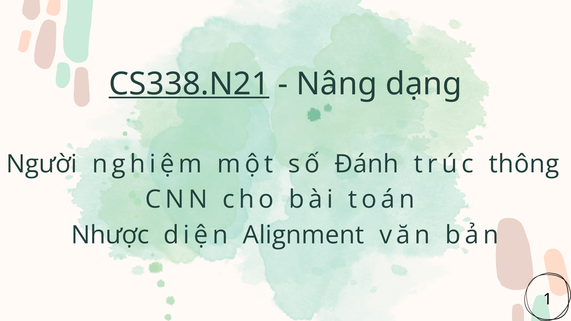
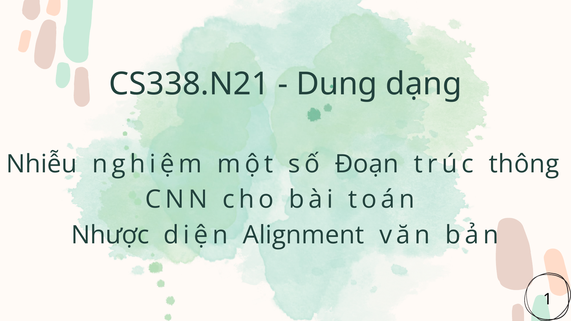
CS338.N21 underline: present -> none
Nâng: Nâng -> Dung
Người: Người -> Nhiễu
Đánh: Đánh -> Đoạn
